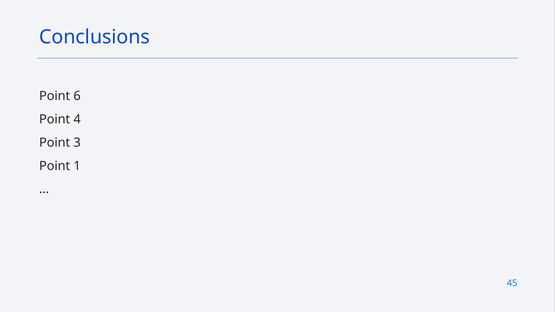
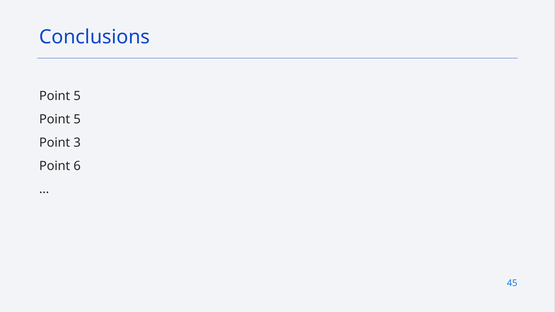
6 at (77, 96): 6 -> 5
4 at (77, 119): 4 -> 5
1: 1 -> 6
